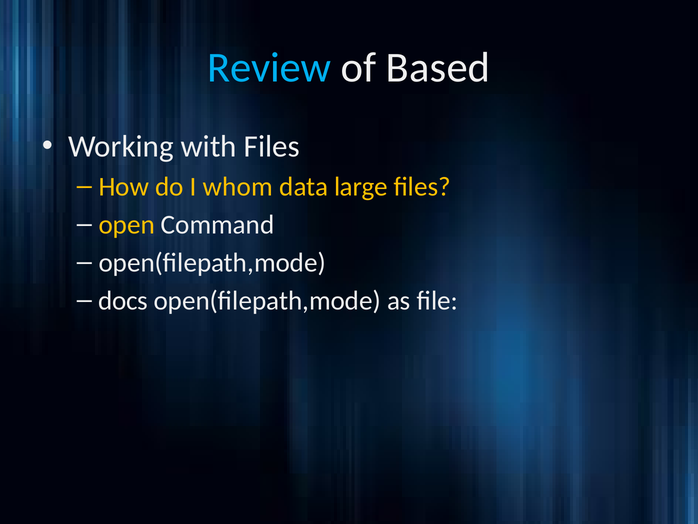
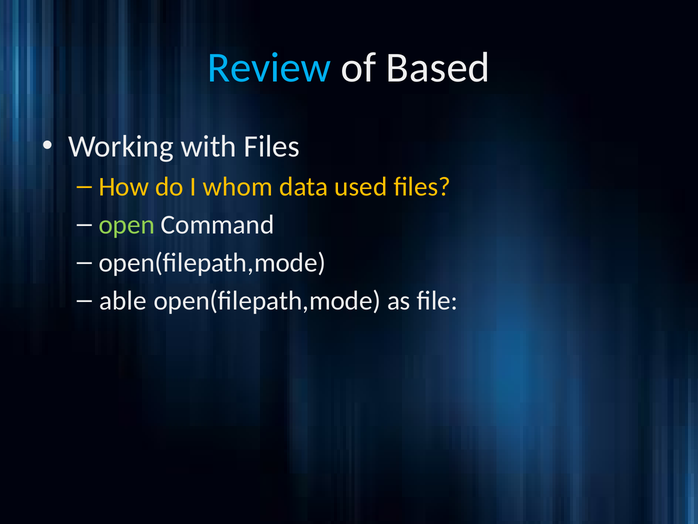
large: large -> used
open colour: yellow -> light green
docs: docs -> able
